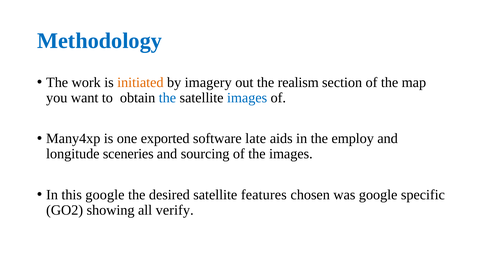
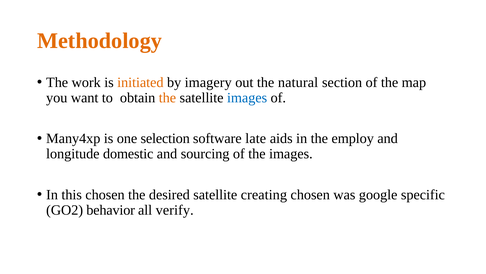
Methodology colour: blue -> orange
realism: realism -> natural
the at (167, 97) colour: blue -> orange
exported: exported -> selection
sceneries: sceneries -> domestic
this google: google -> chosen
features: features -> creating
showing: showing -> behavior
